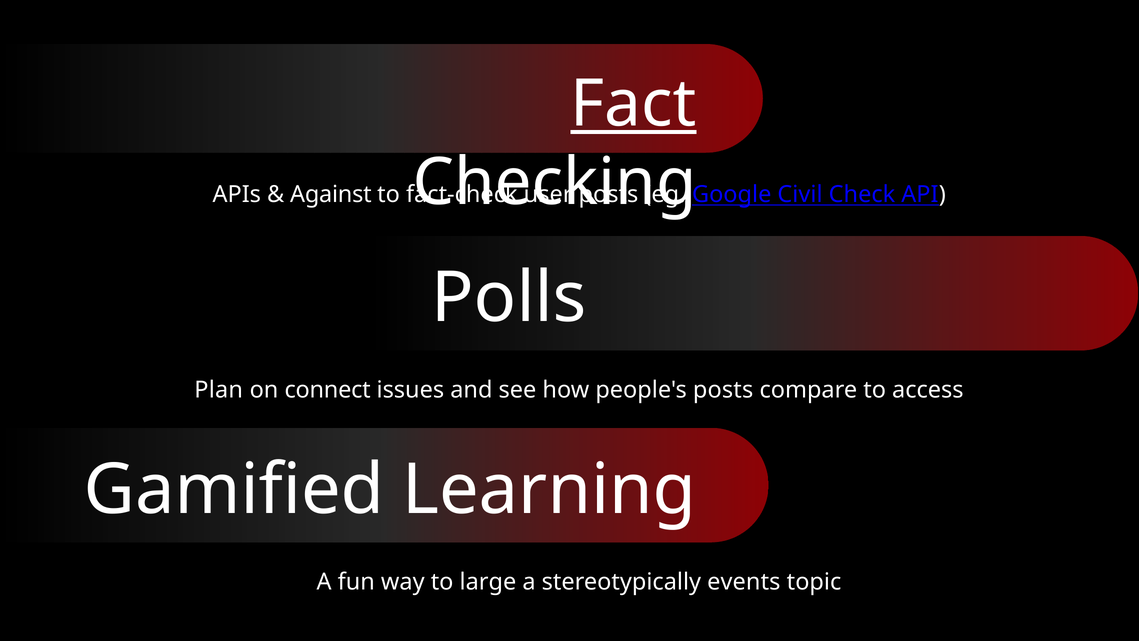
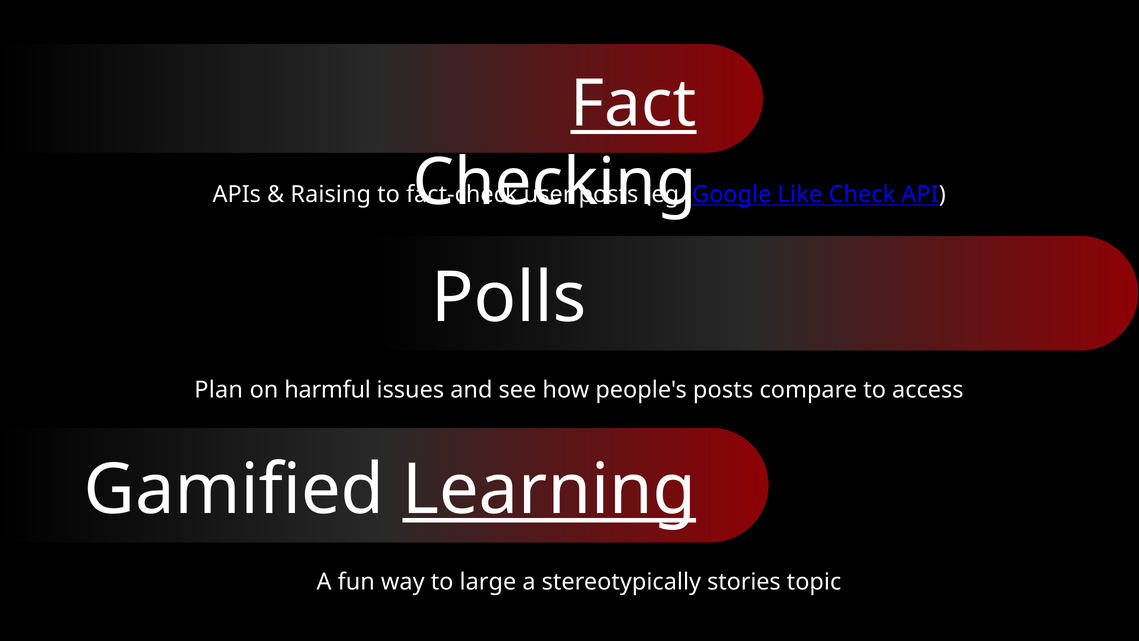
Against: Against -> Raising
Civil: Civil -> Like
connect: connect -> harmful
Learning underline: none -> present
events: events -> stories
